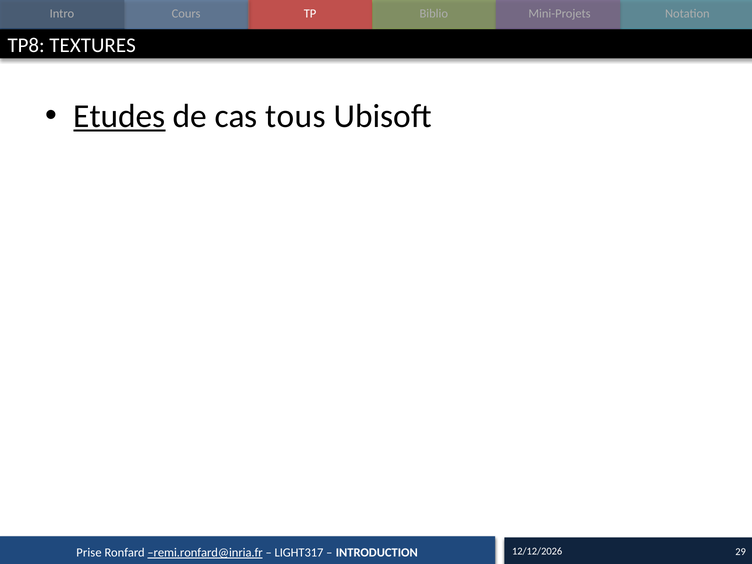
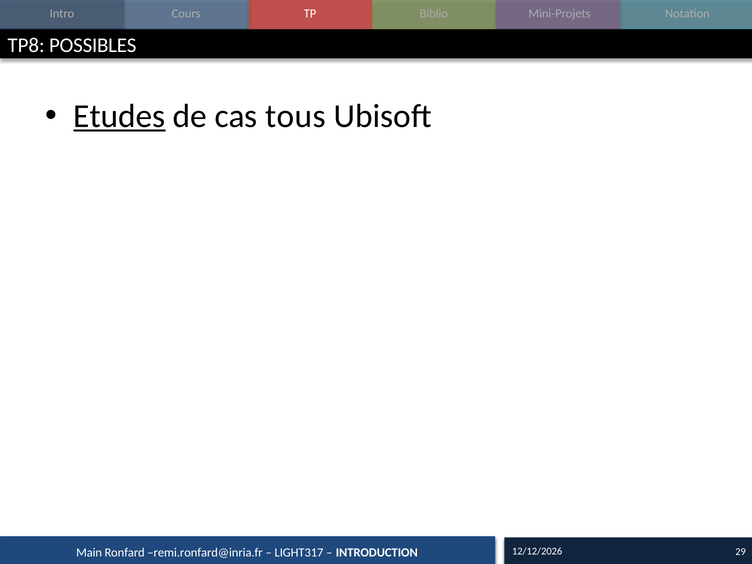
TEXTURES: TEXTURES -> POSSIBLES
Prise: Prise -> Main
remi.ronfard@inria.fr underline: present -> none
